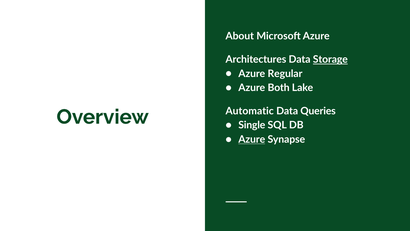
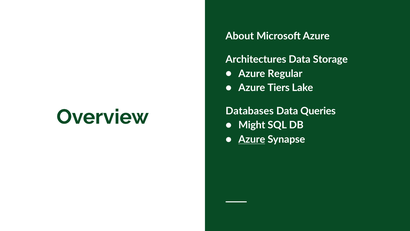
Storage underline: present -> none
Both: Both -> Tiers
Automatic: Automatic -> Databases
Single: Single -> Might
